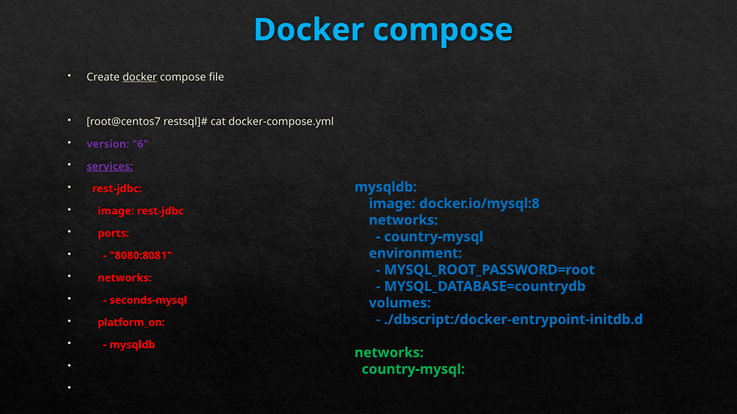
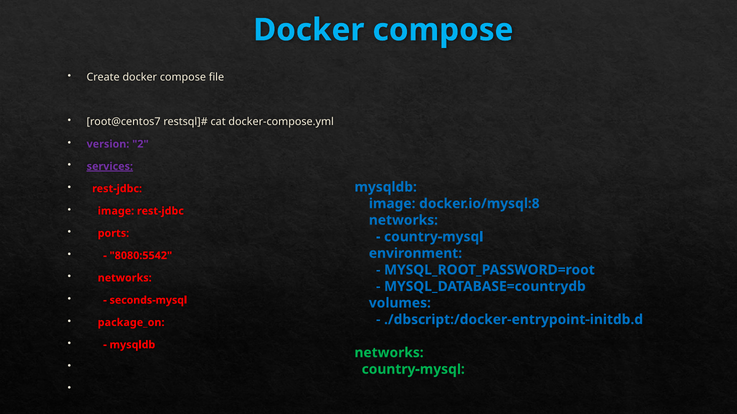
docker at (140, 77) underline: present -> none
6: 6 -> 2
8080:8081: 8080:8081 -> 8080:5542
platform_on: platform_on -> package_on
